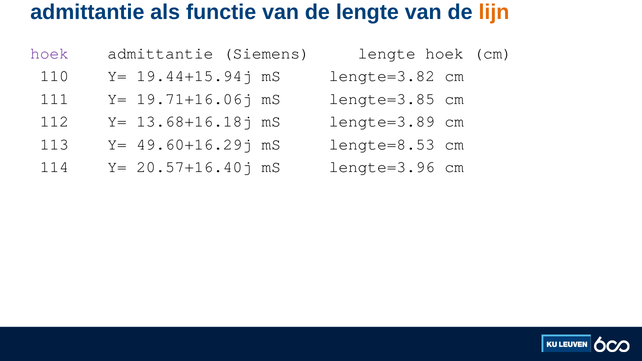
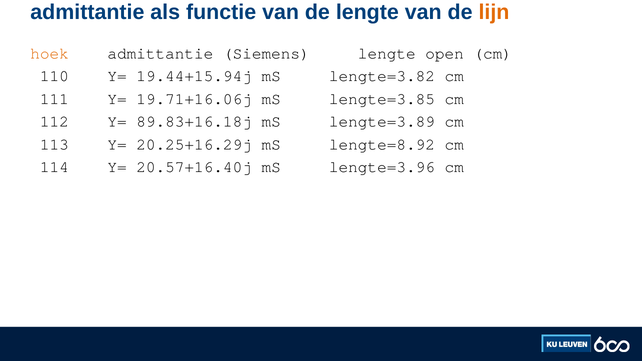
hoek at (50, 53) colour: purple -> orange
lengte hoek: hoek -> open
13.68+16.18j: 13.68+16.18j -> 89.83+16.18j
49.60+16.29j: 49.60+16.29j -> 20.25+16.29j
lengte=8.53: lengte=8.53 -> lengte=8.92
